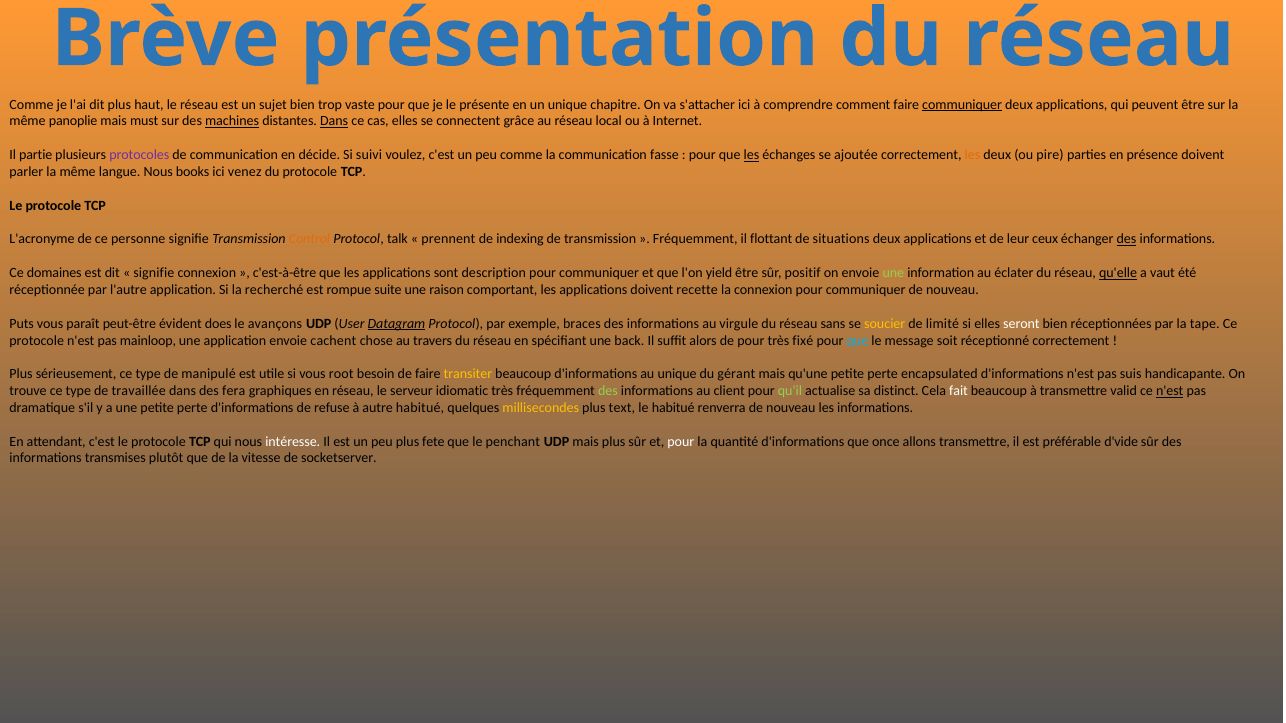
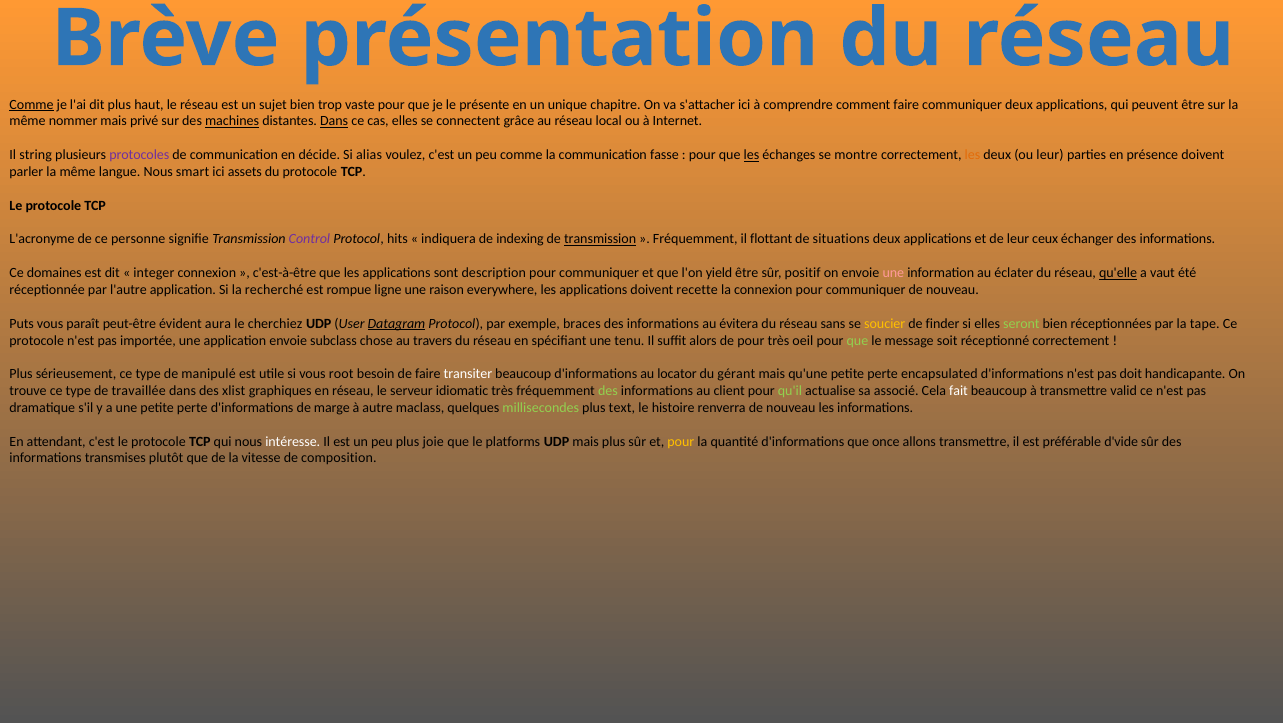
Comme at (32, 105) underline: none -> present
communiquer at (962, 105) underline: present -> none
panoplie: panoplie -> nommer
must: must -> privé
partie: partie -> string
suivi: suivi -> alias
ajoutée: ajoutée -> montre
ou pire: pire -> leur
books: books -> smart
venez: venez -> assets
Control colour: orange -> purple
talk: talk -> hits
prennent: prennent -> indiquera
transmission at (600, 239) underline: none -> present
des at (1127, 239) underline: present -> none
signifie at (154, 273): signifie -> integer
une at (893, 273) colour: light green -> pink
suite: suite -> ligne
comportant: comportant -> everywhere
does: does -> aura
avançons: avançons -> cherchiez
virgule: virgule -> évitera
limité: limité -> finder
seront colour: white -> light green
mainloop: mainloop -> importée
cachent: cachent -> subclass
back: back -> tenu
fixé: fixé -> oeil
que at (857, 341) colour: light blue -> light green
transiter colour: yellow -> white
au unique: unique -> locator
suis: suis -> doit
fera: fera -> xlist
distinct: distinct -> associé
n'est at (1170, 391) underline: present -> none
refuse: refuse -> marge
autre habitué: habitué -> maclass
millisecondes colour: yellow -> light green
le habitué: habitué -> histoire
fete: fete -> joie
penchant: penchant -> platforms
pour at (681, 442) colour: white -> yellow
socketserver: socketserver -> composition
